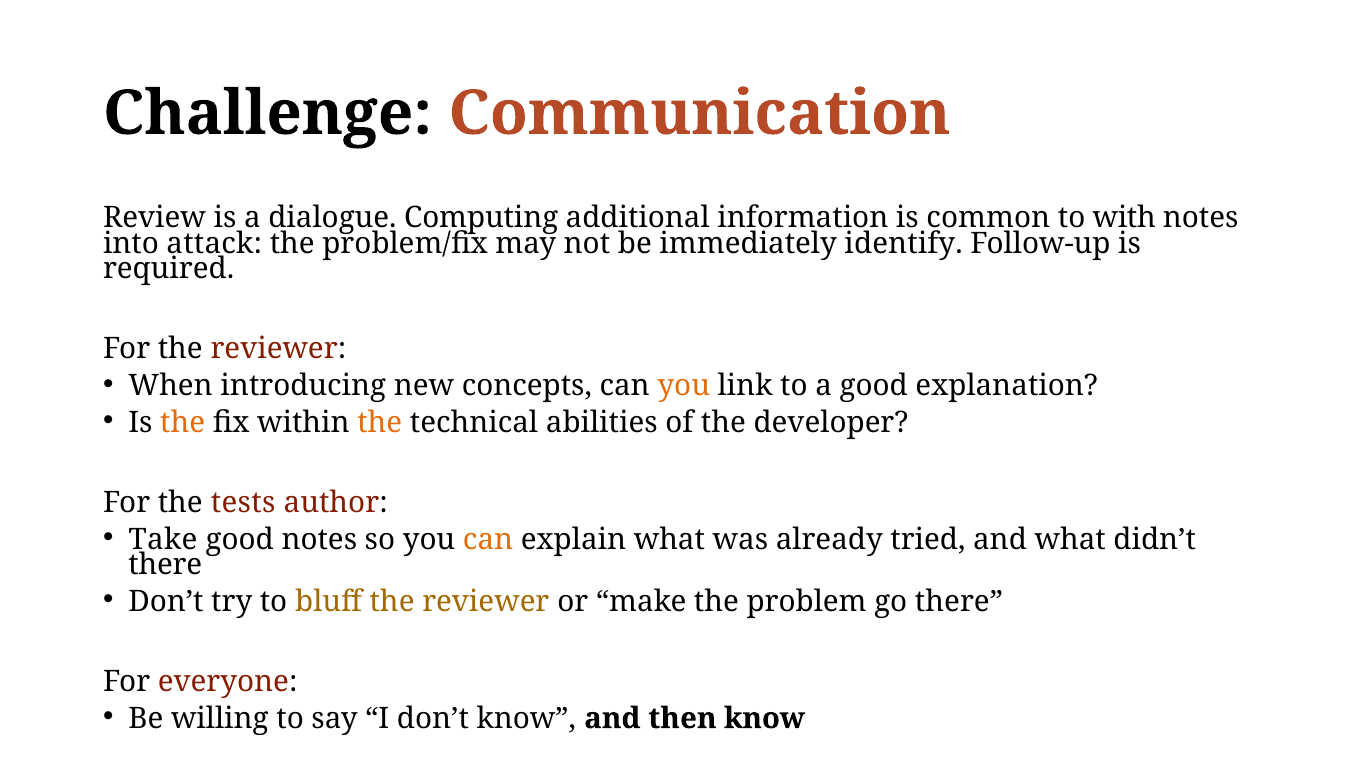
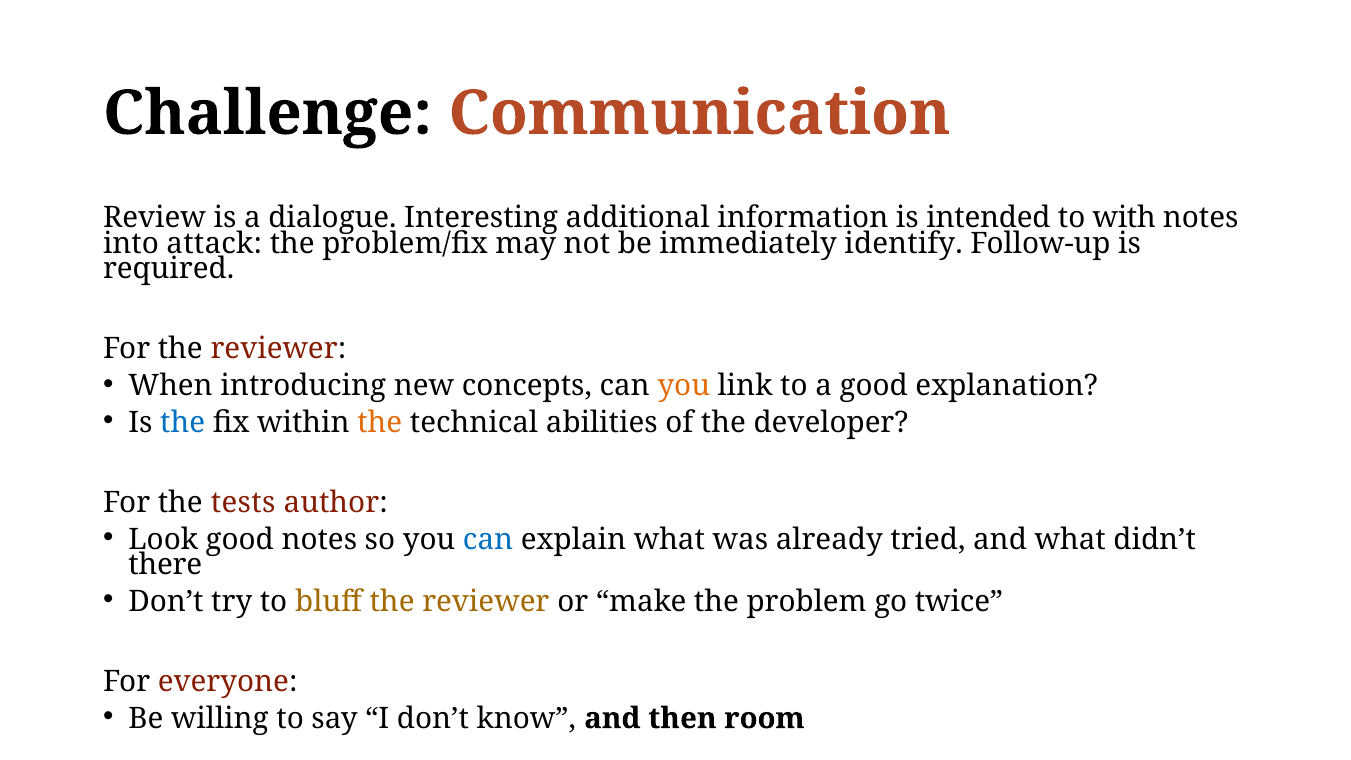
Computing: Computing -> Interesting
common: common -> intended
the at (183, 423) colour: orange -> blue
Take: Take -> Look
can at (488, 539) colour: orange -> blue
go there: there -> twice
then know: know -> room
